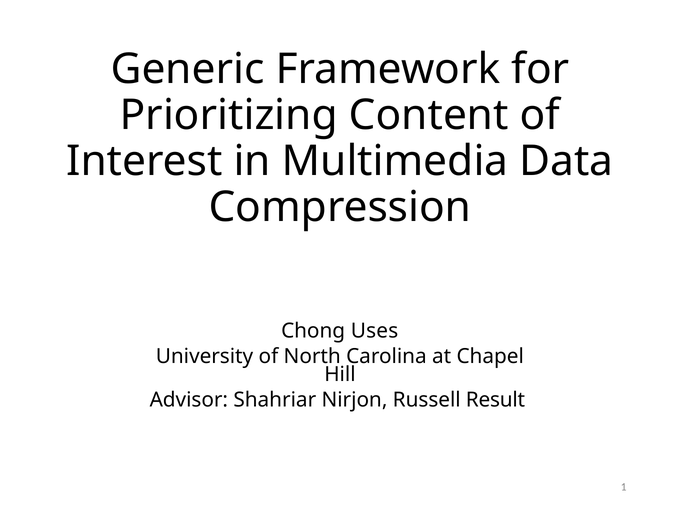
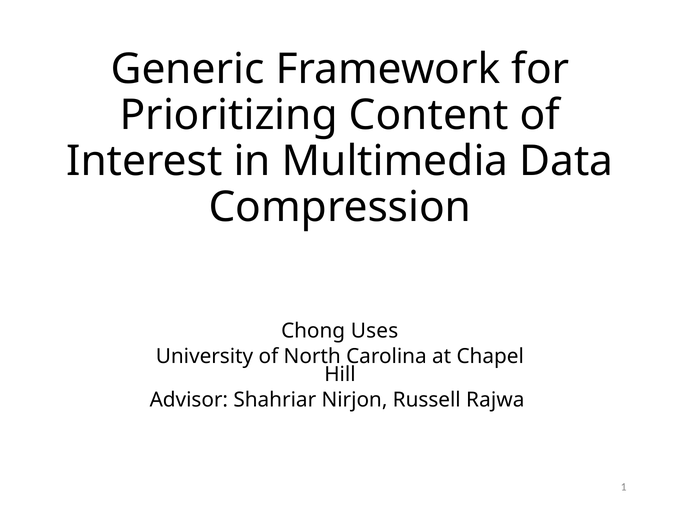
Result: Result -> Rajwa
